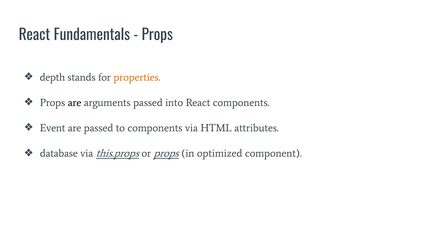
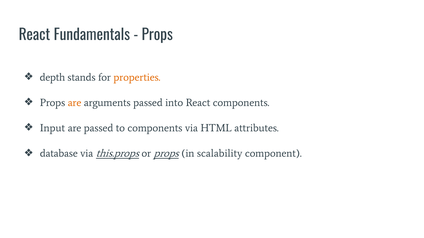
are at (75, 103) colour: black -> orange
Event: Event -> Input
optimized: optimized -> scalability
